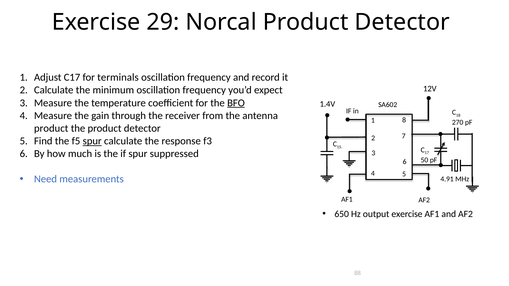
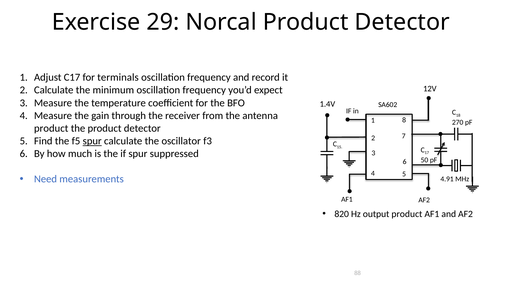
BFO underline: present -> none
response: response -> oscillator
650: 650 -> 820
output exercise: exercise -> product
